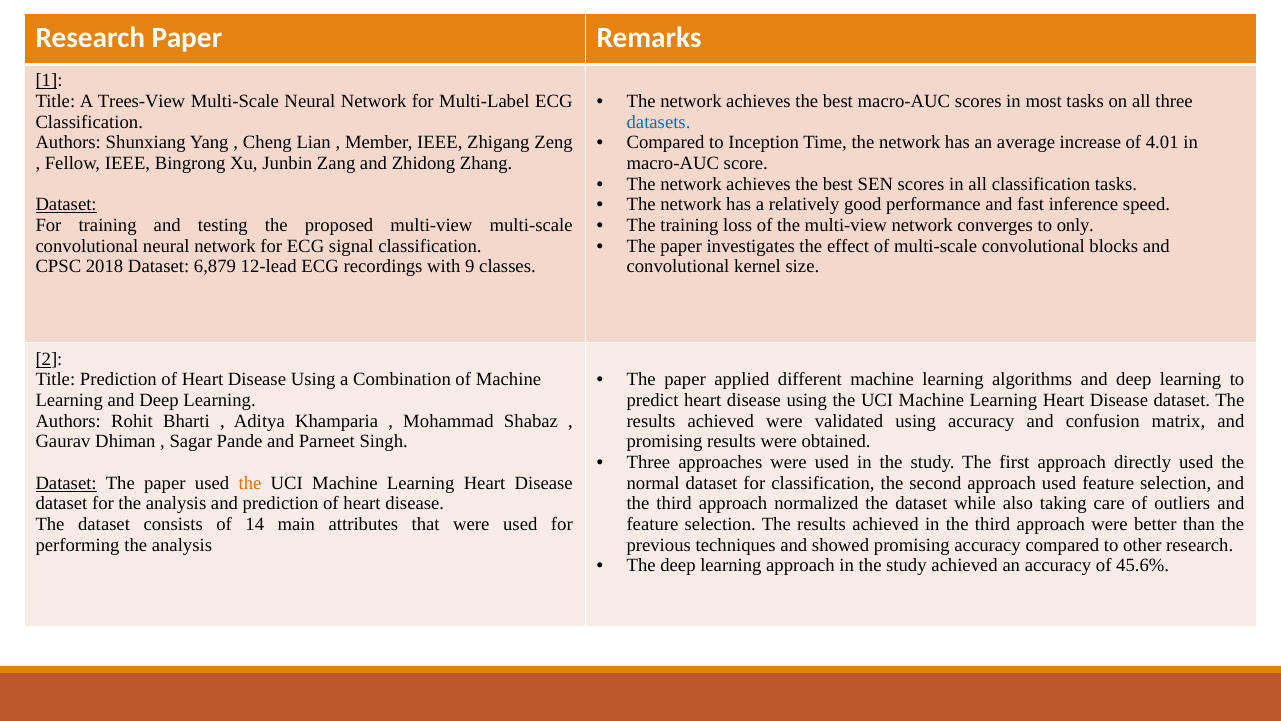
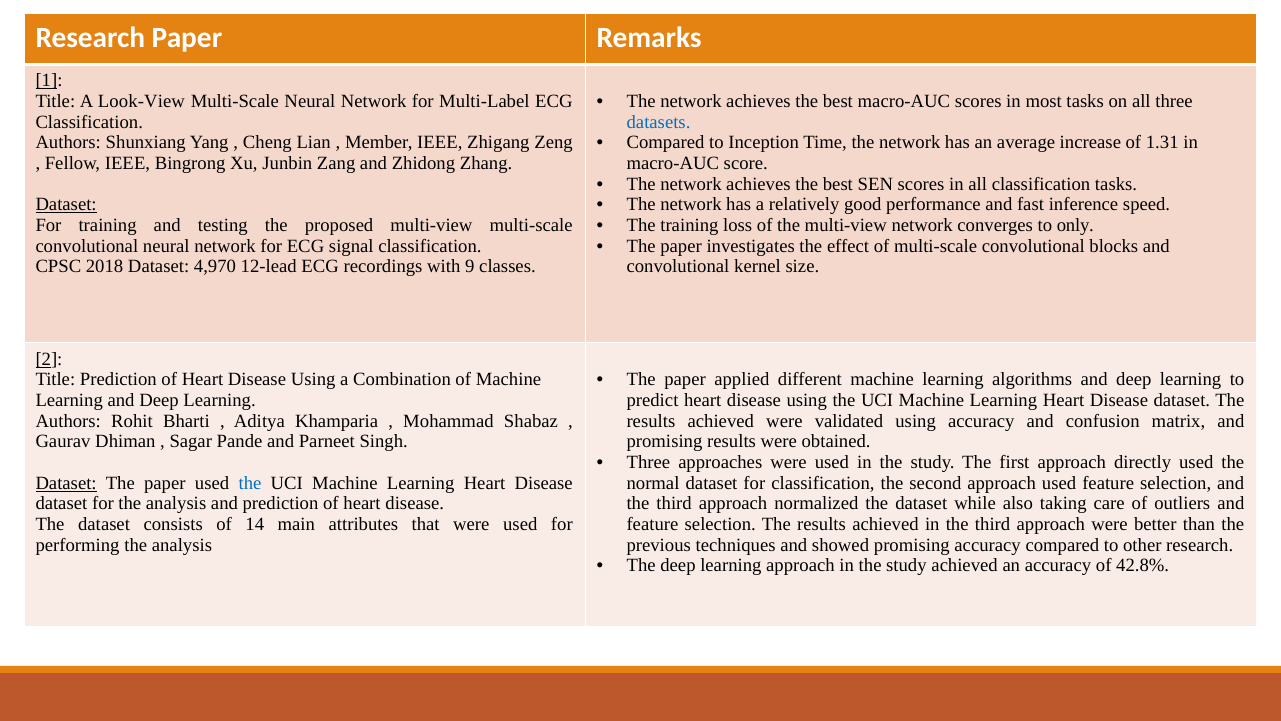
Trees-View: Trees-View -> Look-View
4.01: 4.01 -> 1.31
6,879: 6,879 -> 4,970
the at (250, 483) colour: orange -> blue
45.6%: 45.6% -> 42.8%
